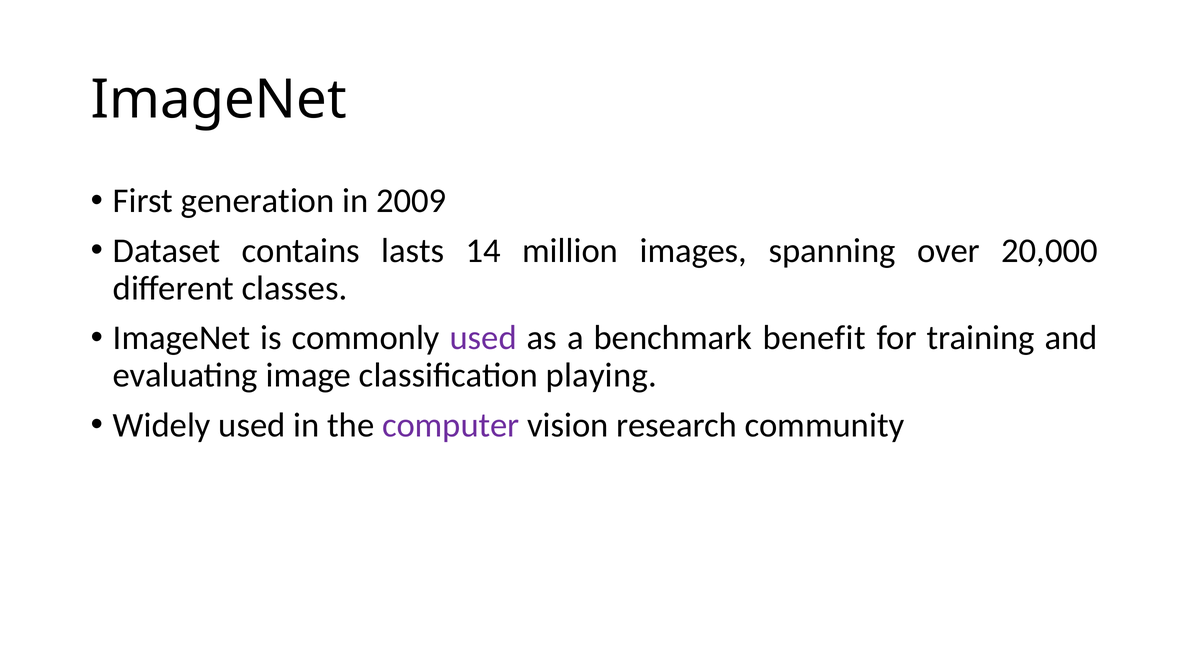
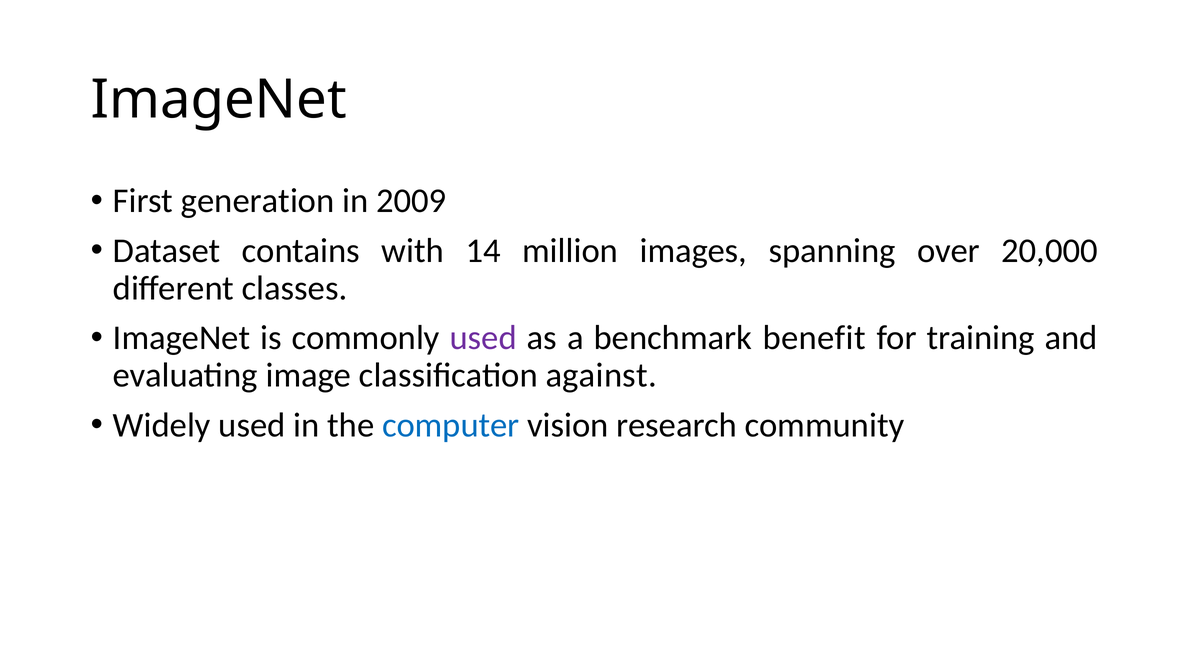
lasts: lasts -> with
playing: playing -> against
computer colour: purple -> blue
